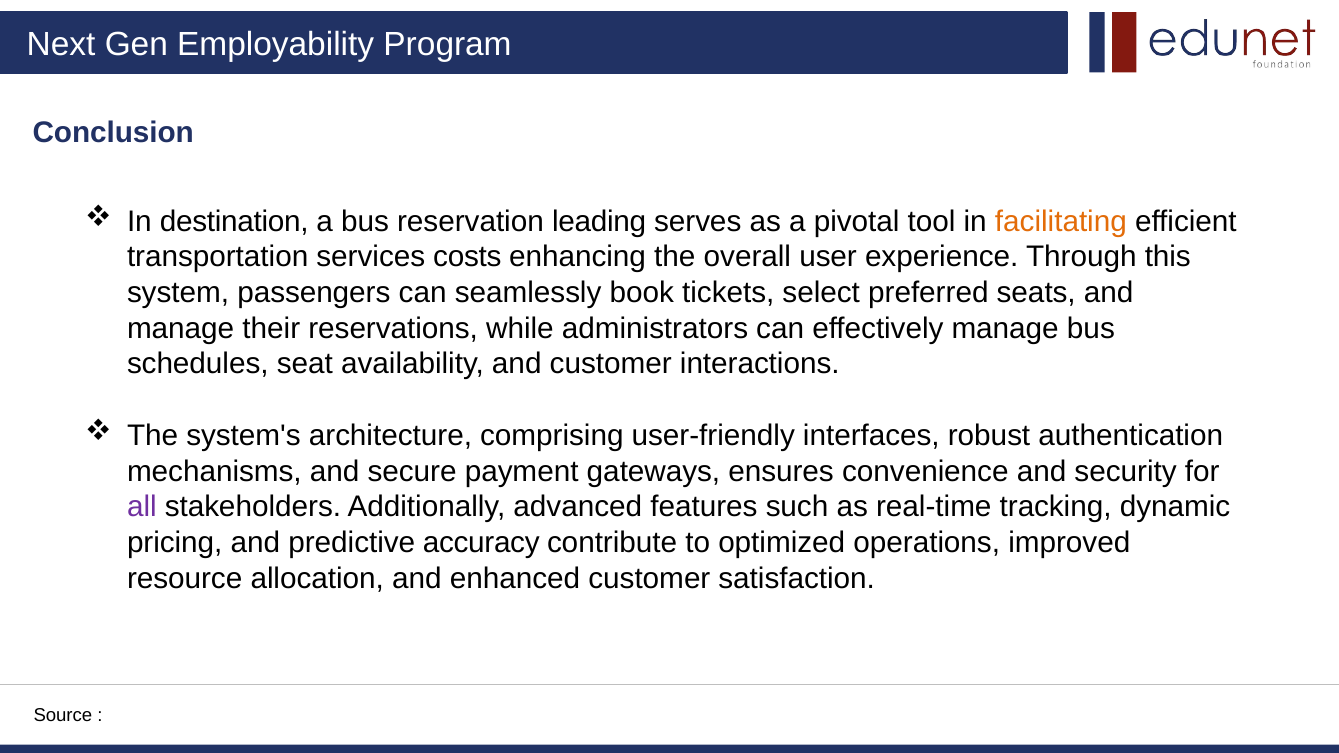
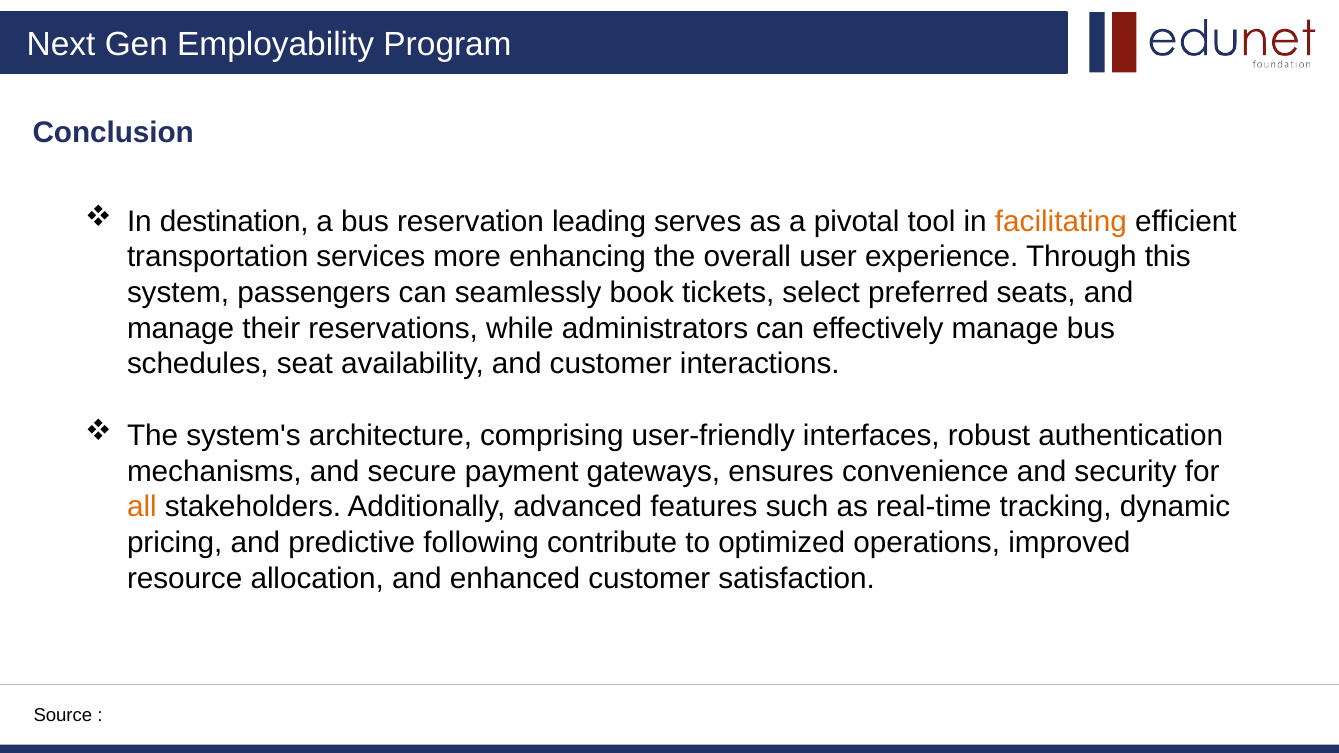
costs: costs -> more
all colour: purple -> orange
accuracy: accuracy -> following
